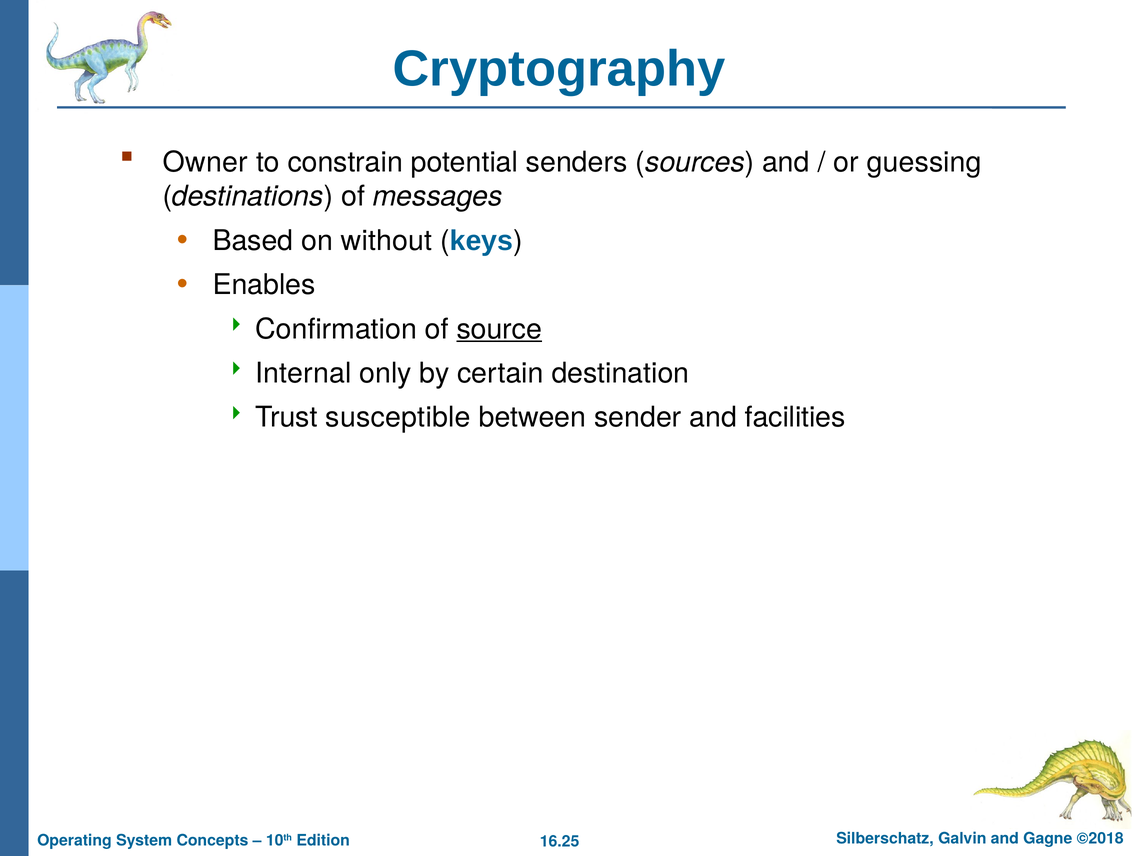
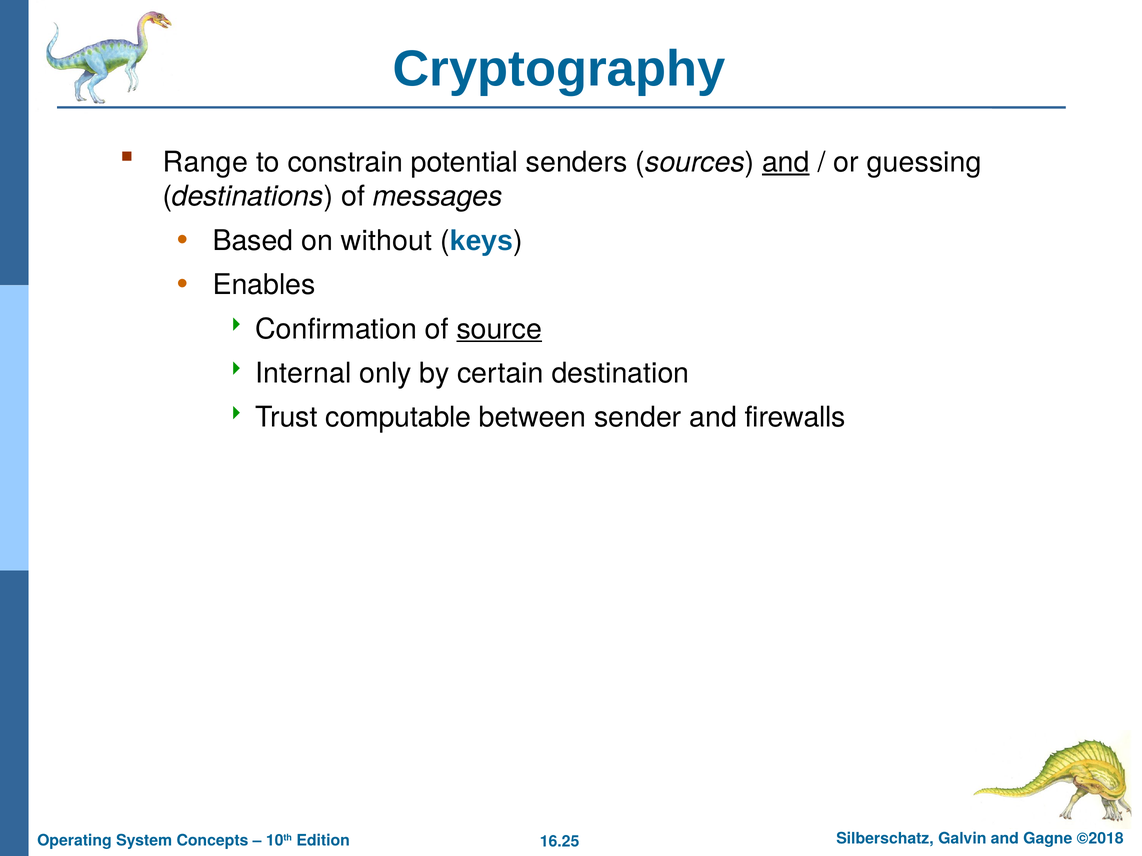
Owner: Owner -> Range
and at (786, 162) underline: none -> present
susceptible: susceptible -> computable
facilities: facilities -> firewalls
